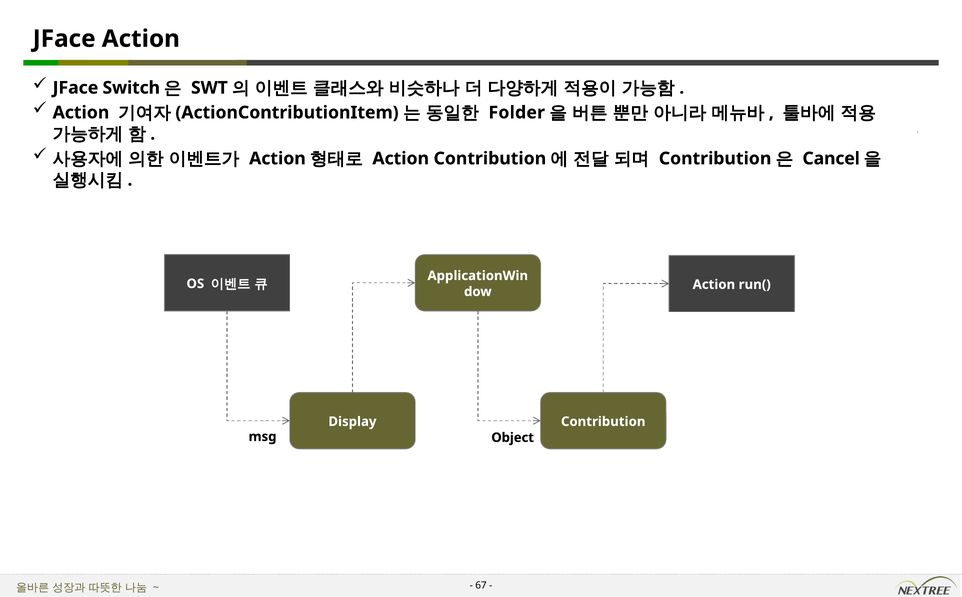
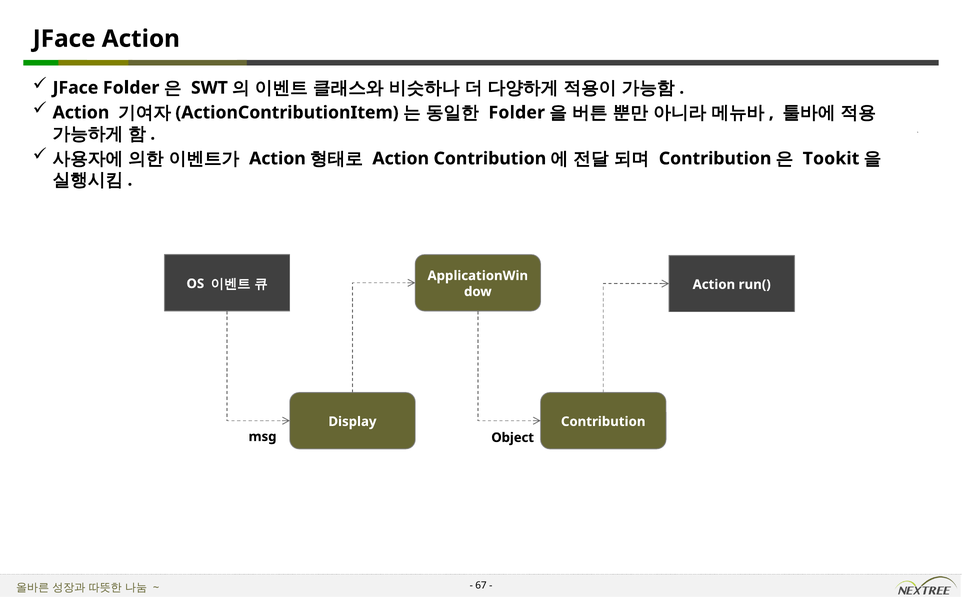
JFace Switch: Switch -> Folder
Cancel: Cancel -> Tookit
